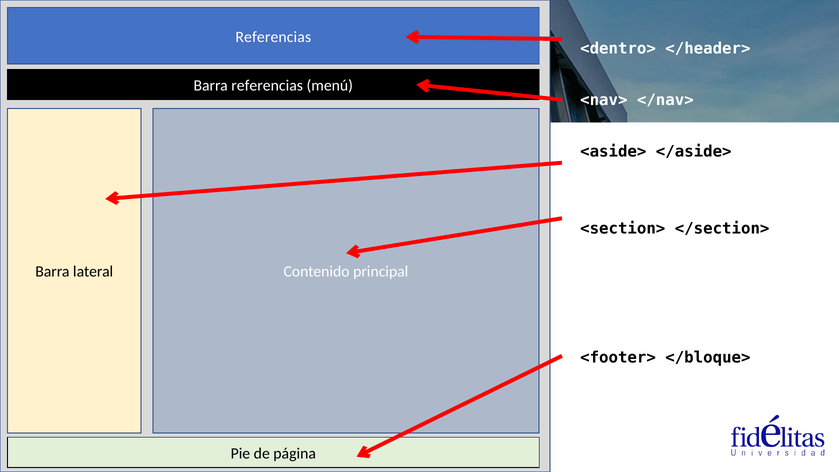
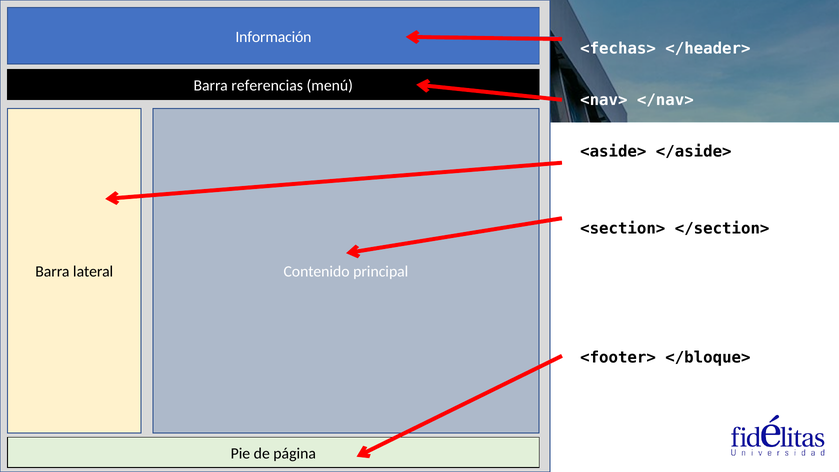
Referencias at (273, 37): Referencias -> Información
<dentro>: <dentro> -> <fechas>
